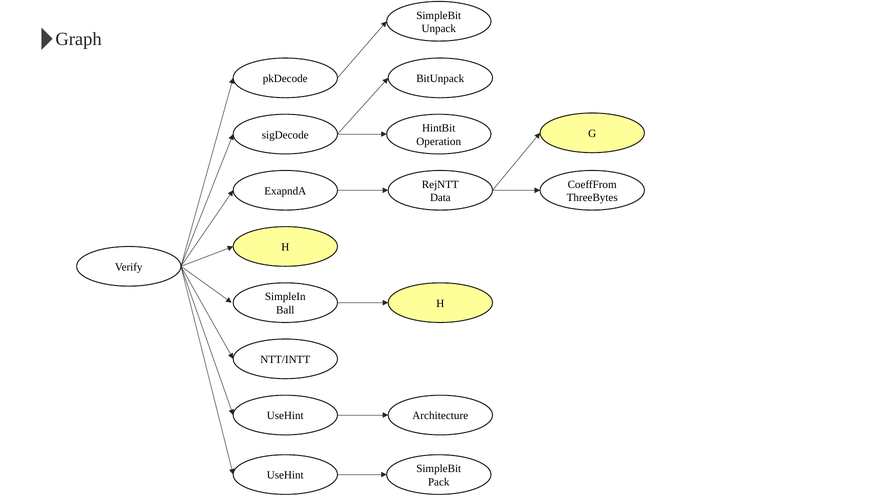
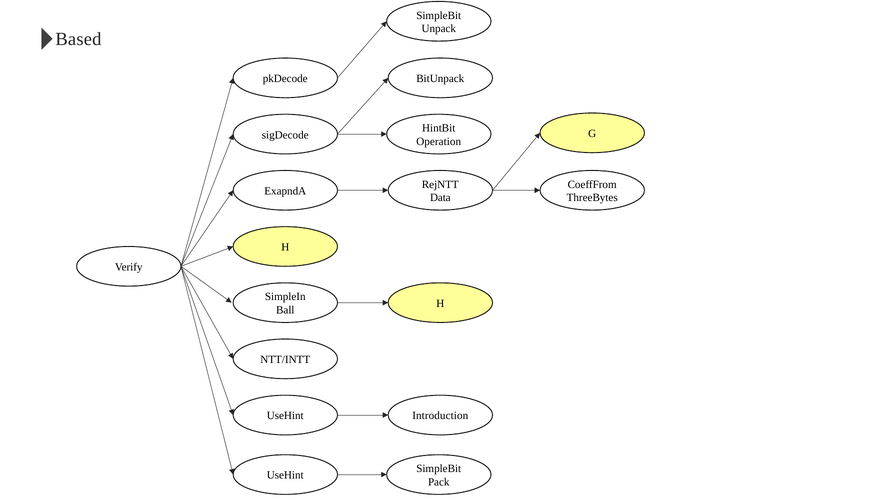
Graph: Graph -> Based
Architecture: Architecture -> Introduction
